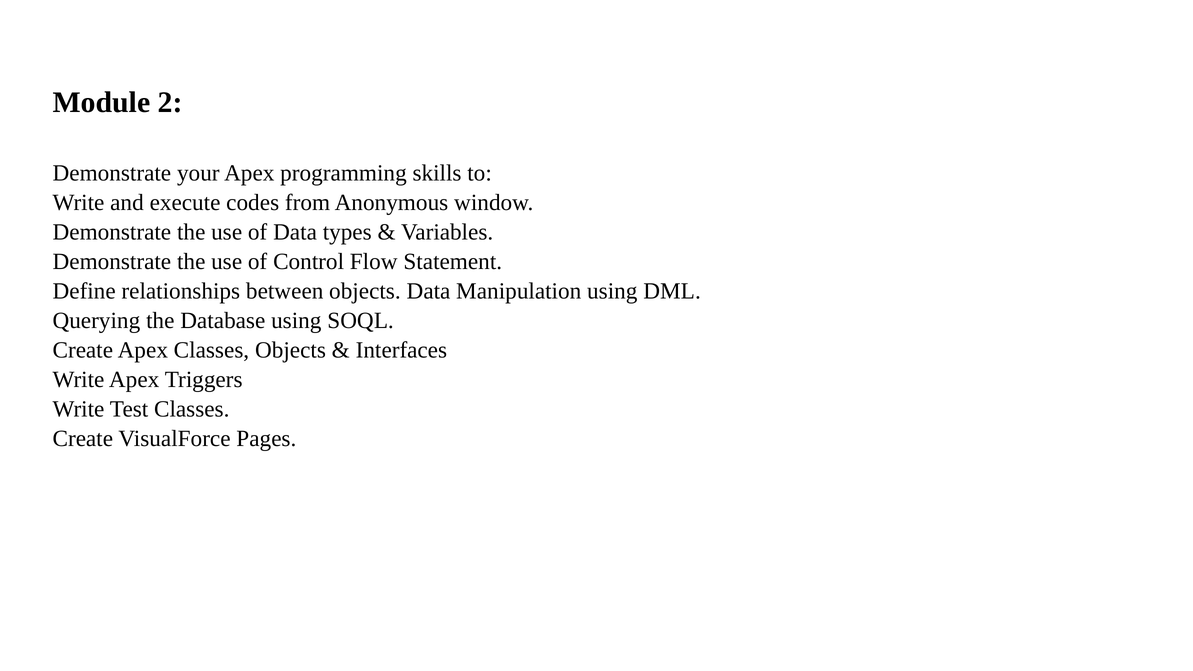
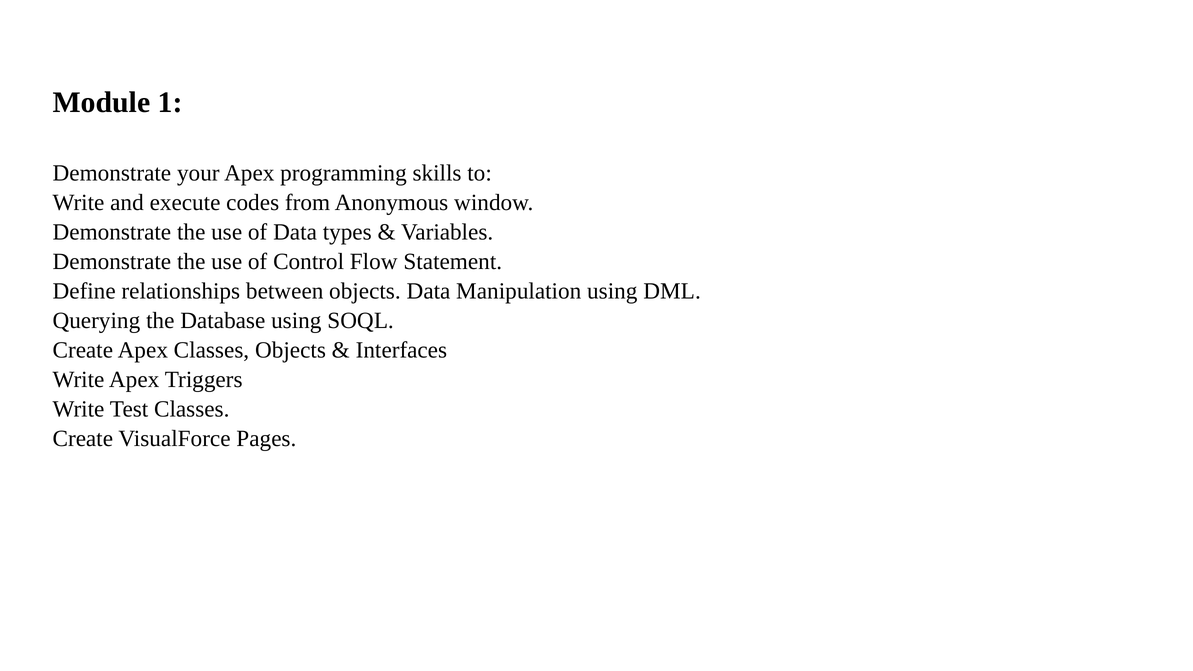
2: 2 -> 1
